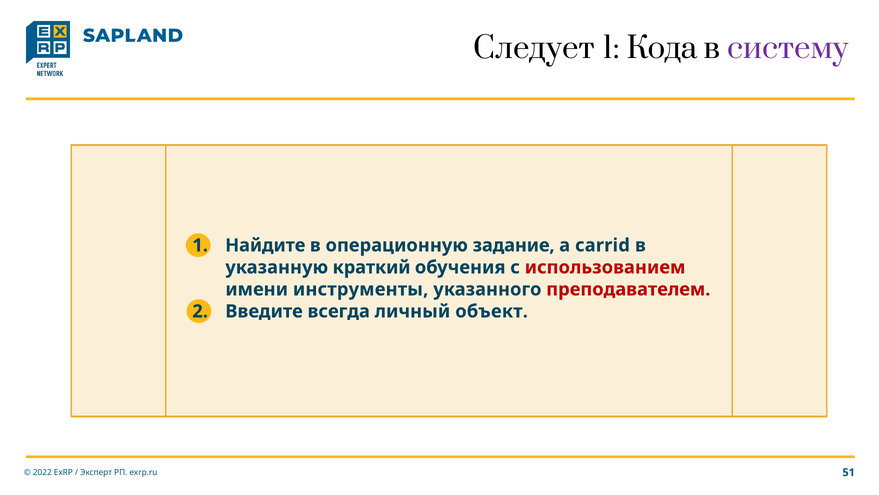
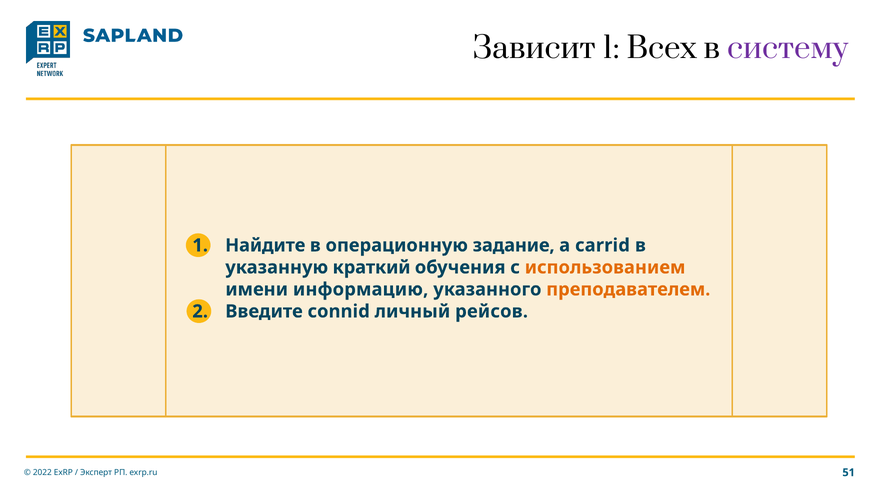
Следует: Следует -> Зависит
Кода: Кода -> Всех
использованием colour: red -> orange
инструменты: инструменты -> информацию
преподавателем colour: red -> orange
всегда: всегда -> connid
объект: объект -> рейсов
